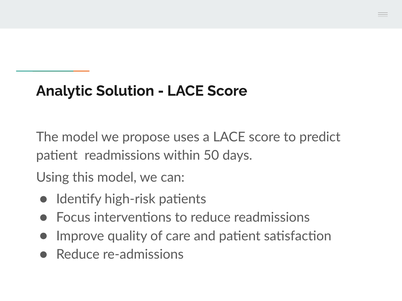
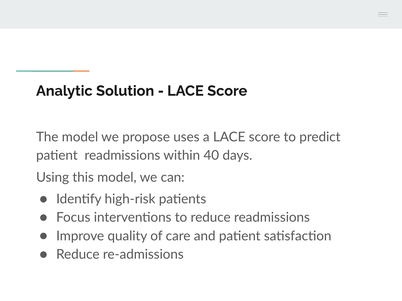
50: 50 -> 40
